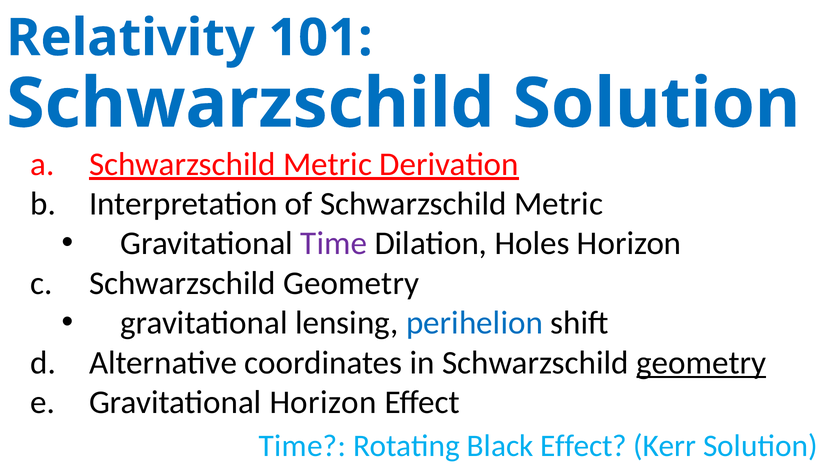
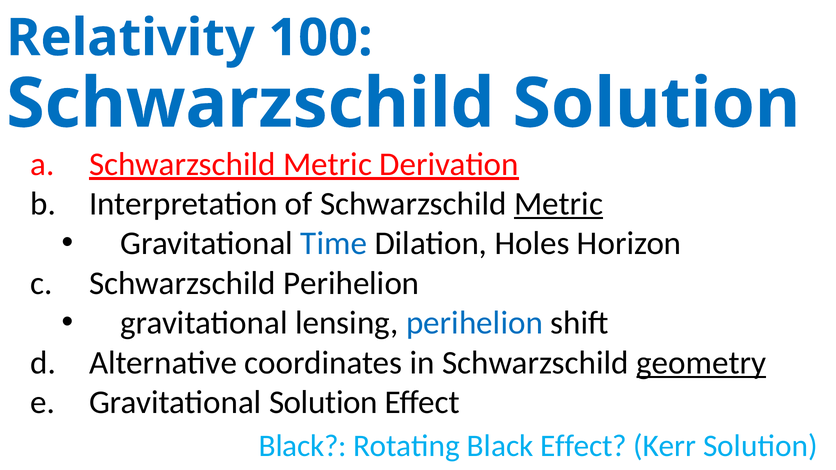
101: 101 -> 100
Metric at (559, 204) underline: none -> present
Time at (334, 244) colour: purple -> blue
Geometry at (351, 283): Geometry -> Perihelion
Gravitational Horizon: Horizon -> Solution
Time at (302, 446): Time -> Black
